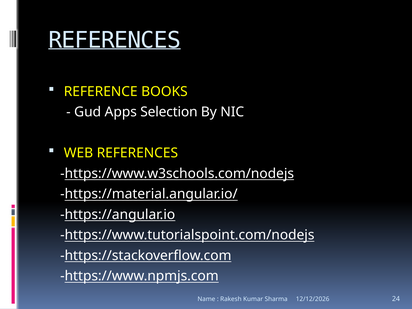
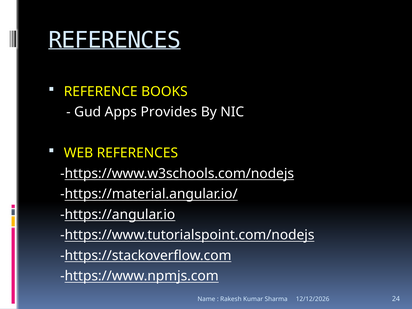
Selection: Selection -> Provides
